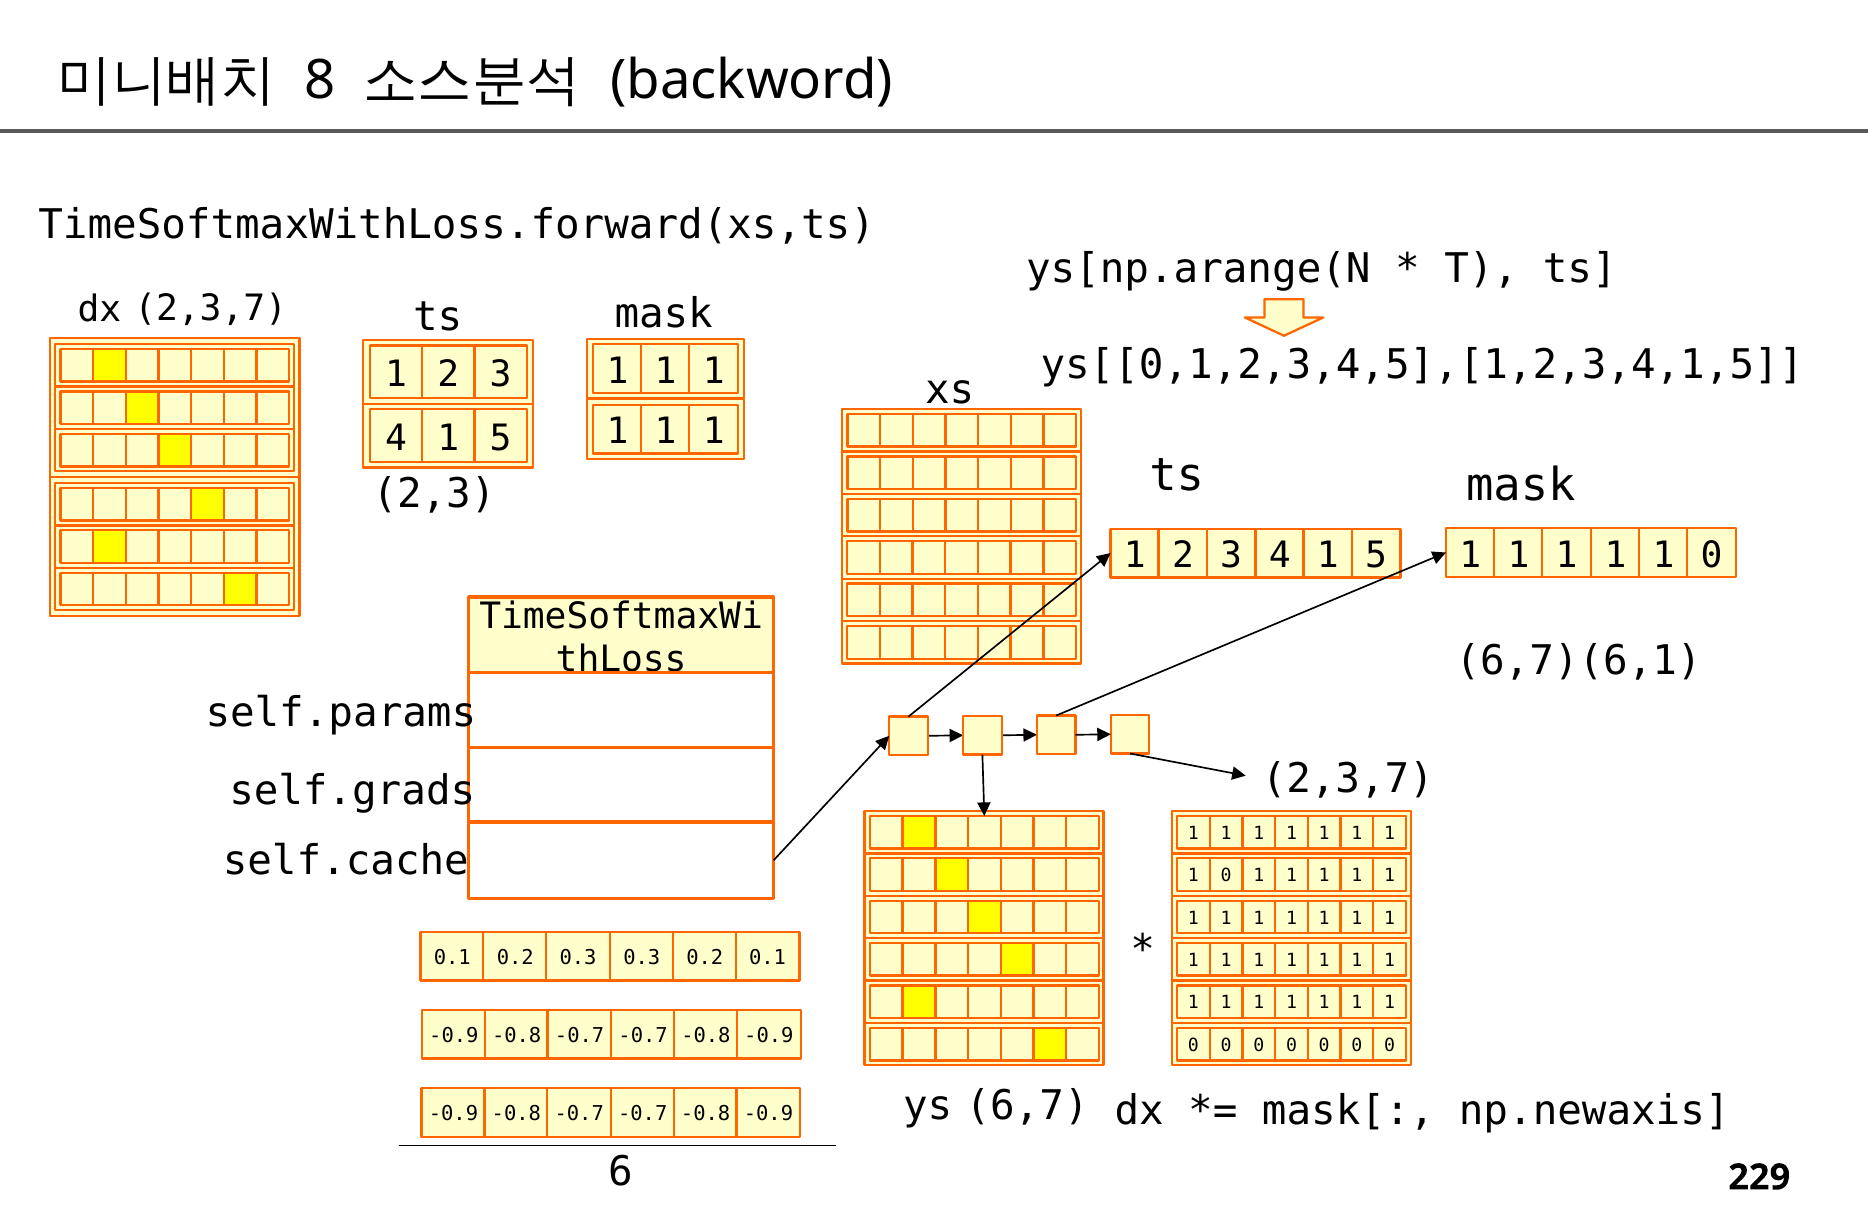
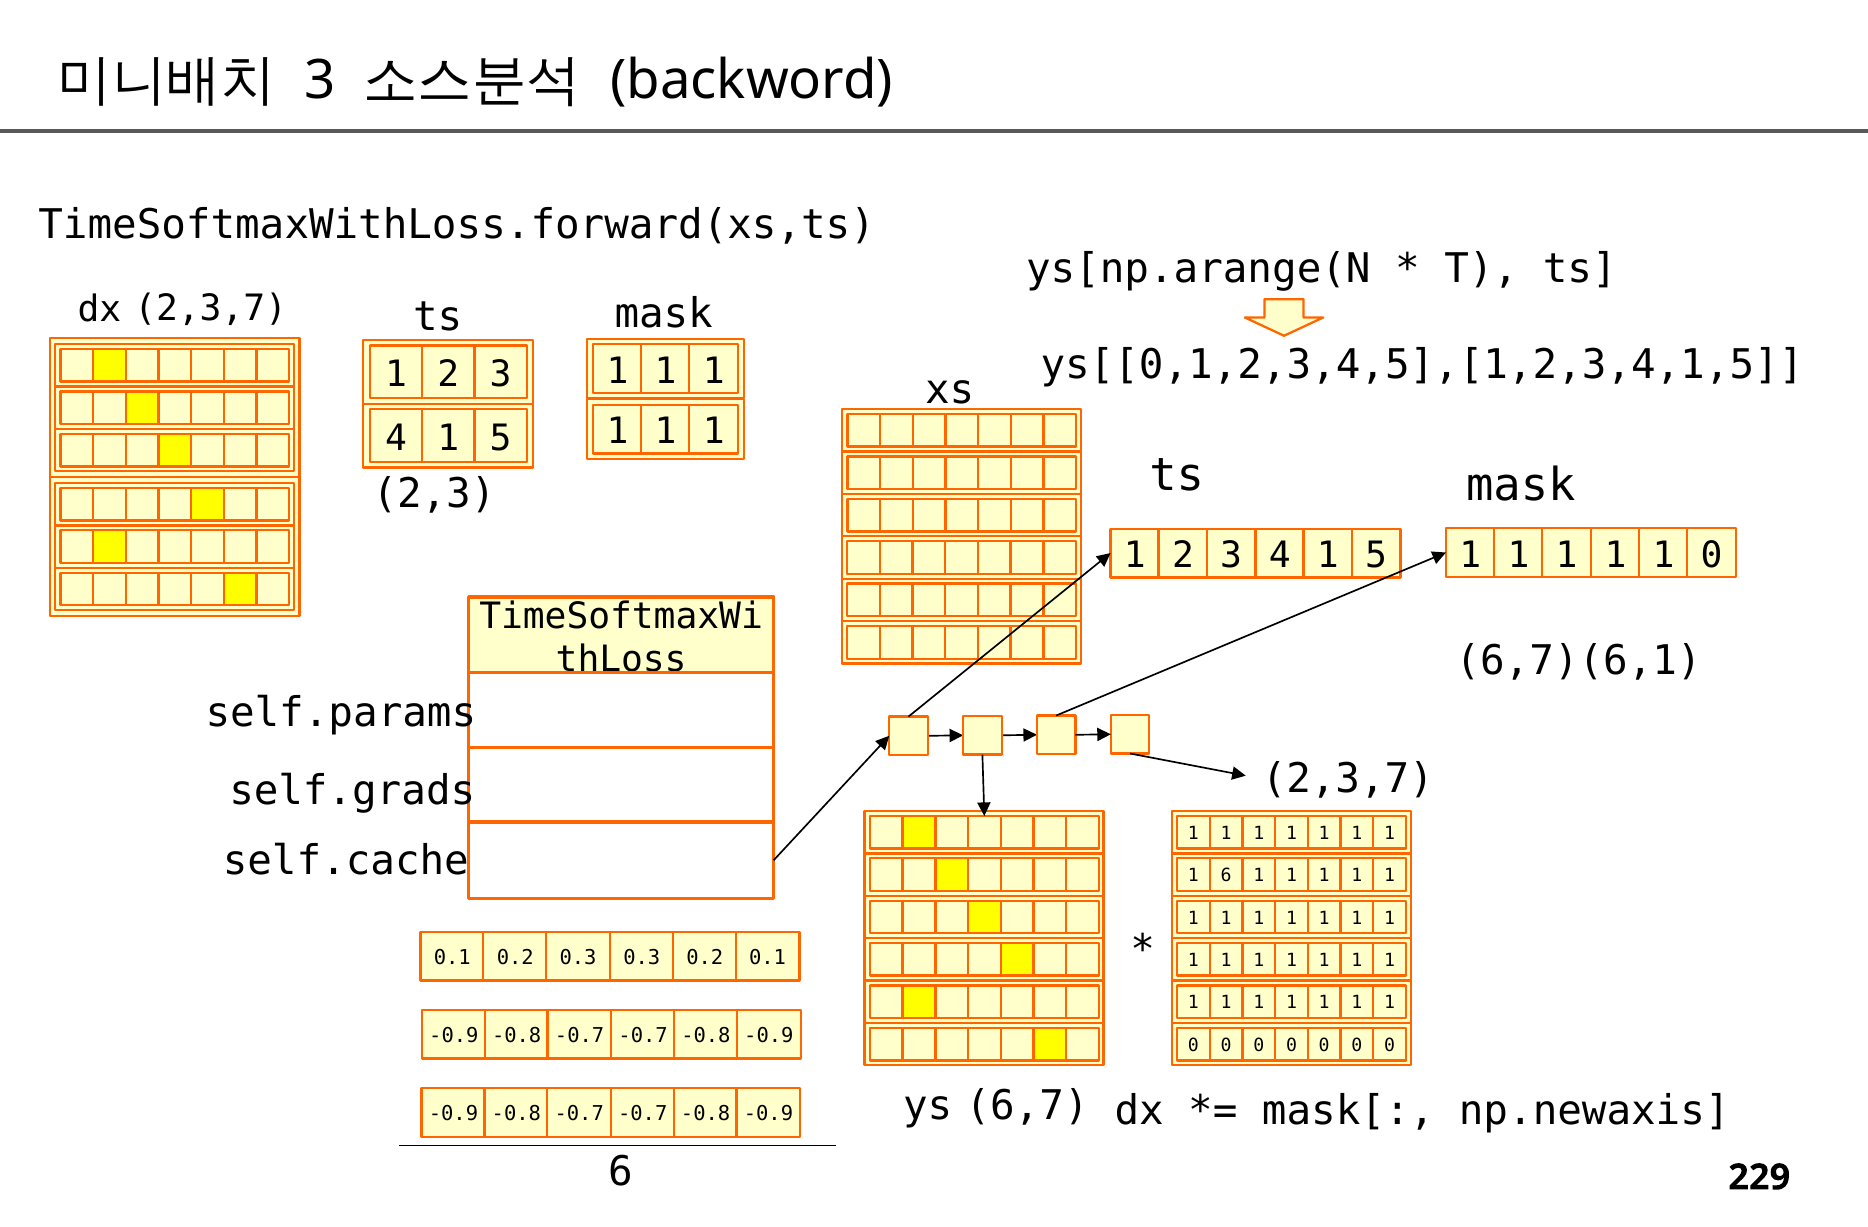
8 at (320, 81): 8 -> 3
0 at (1226, 876): 0 -> 6
